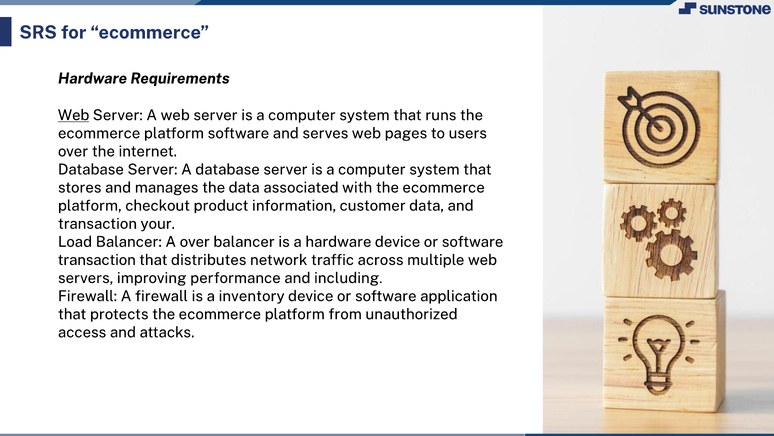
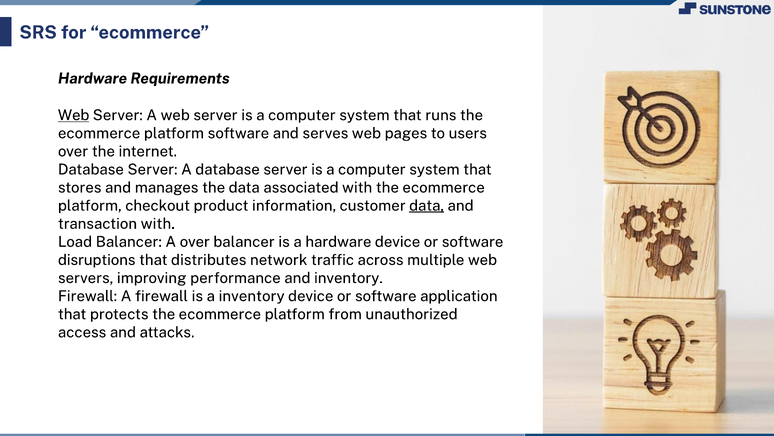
data at (427, 205) underline: none -> present
transaction your: your -> with
transaction at (97, 260): transaction -> disruptions
and including: including -> inventory
